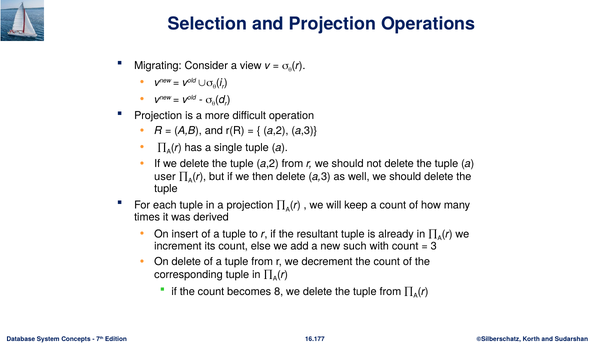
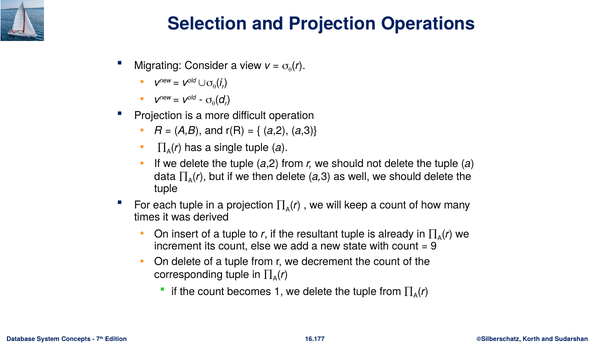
user: user -> data
such: such -> state
3: 3 -> 9
8: 8 -> 1
